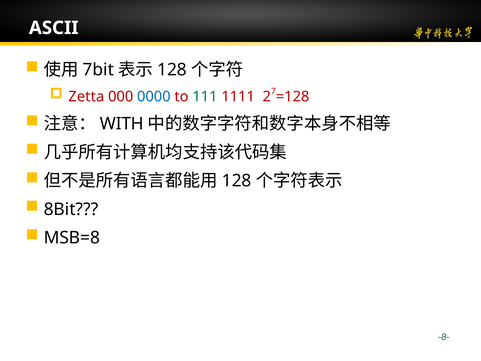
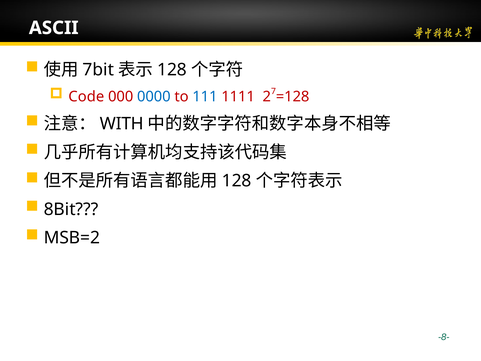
Zetta: Zetta -> Code
111 colour: green -> blue
MSB=8: MSB=8 -> MSB=2
